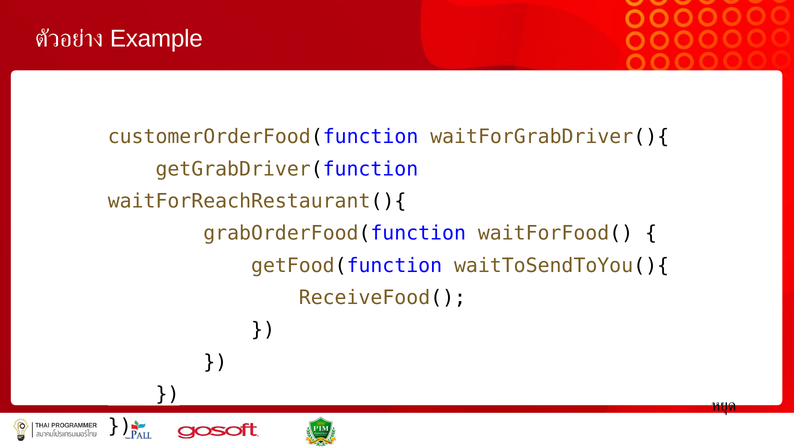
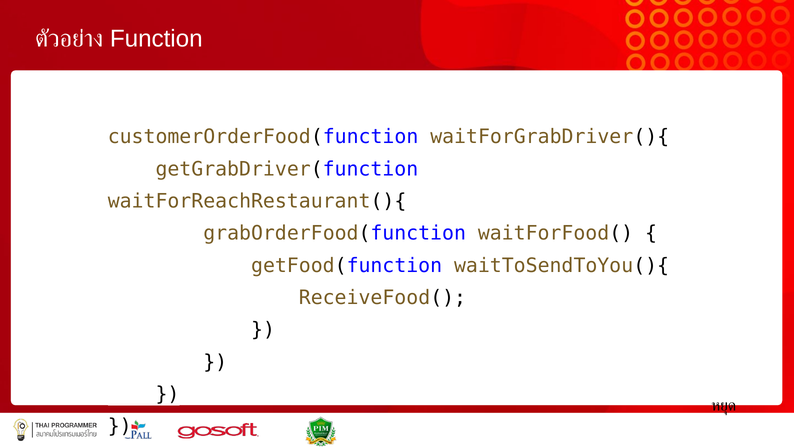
Example: Example -> Function
